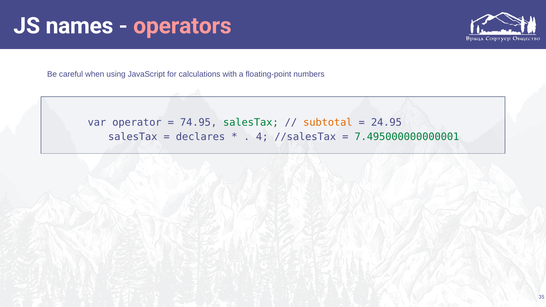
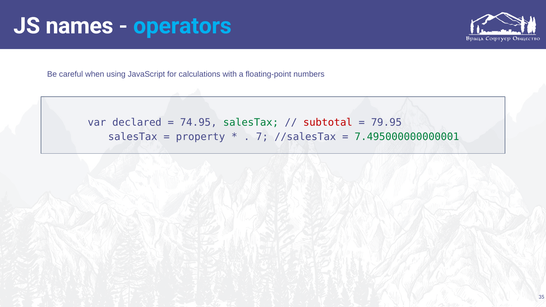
operators colour: pink -> light blue
operator: operator -> declared
subtotal colour: orange -> red
24.95: 24.95 -> 79.95
declares: declares -> property
4: 4 -> 7
